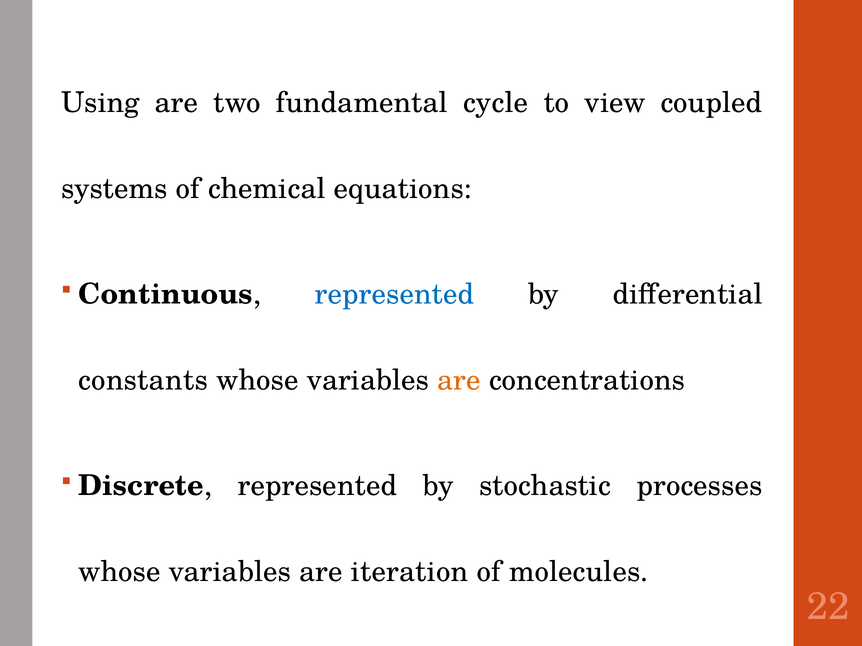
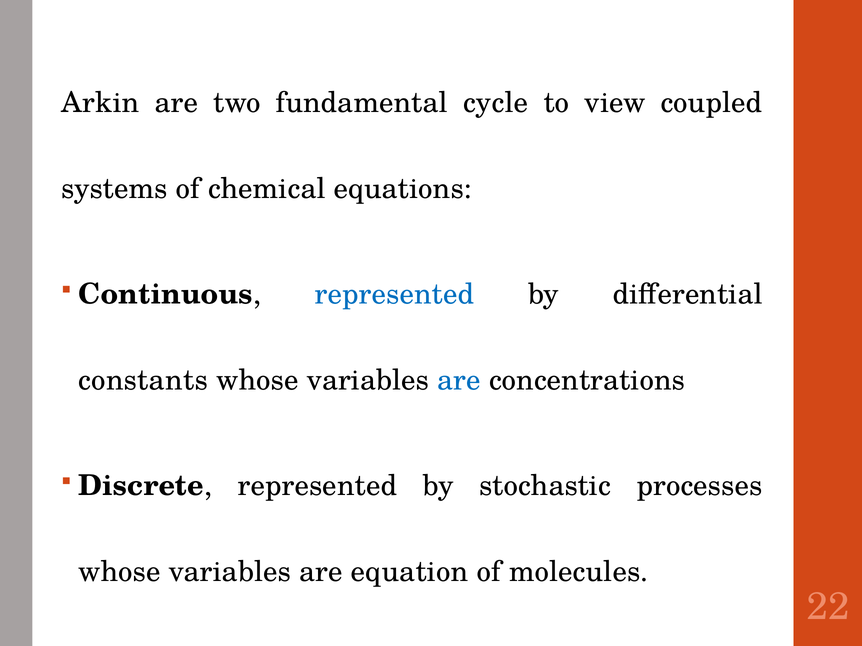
Using: Using -> Arkin
are at (459, 381) colour: orange -> blue
iteration: iteration -> equation
